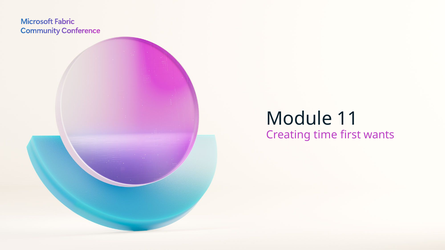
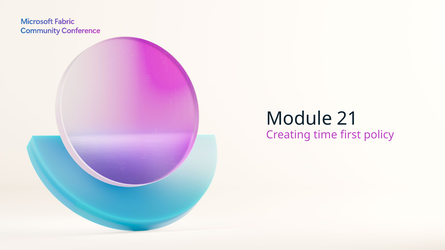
11: 11 -> 21
wants: wants -> policy
